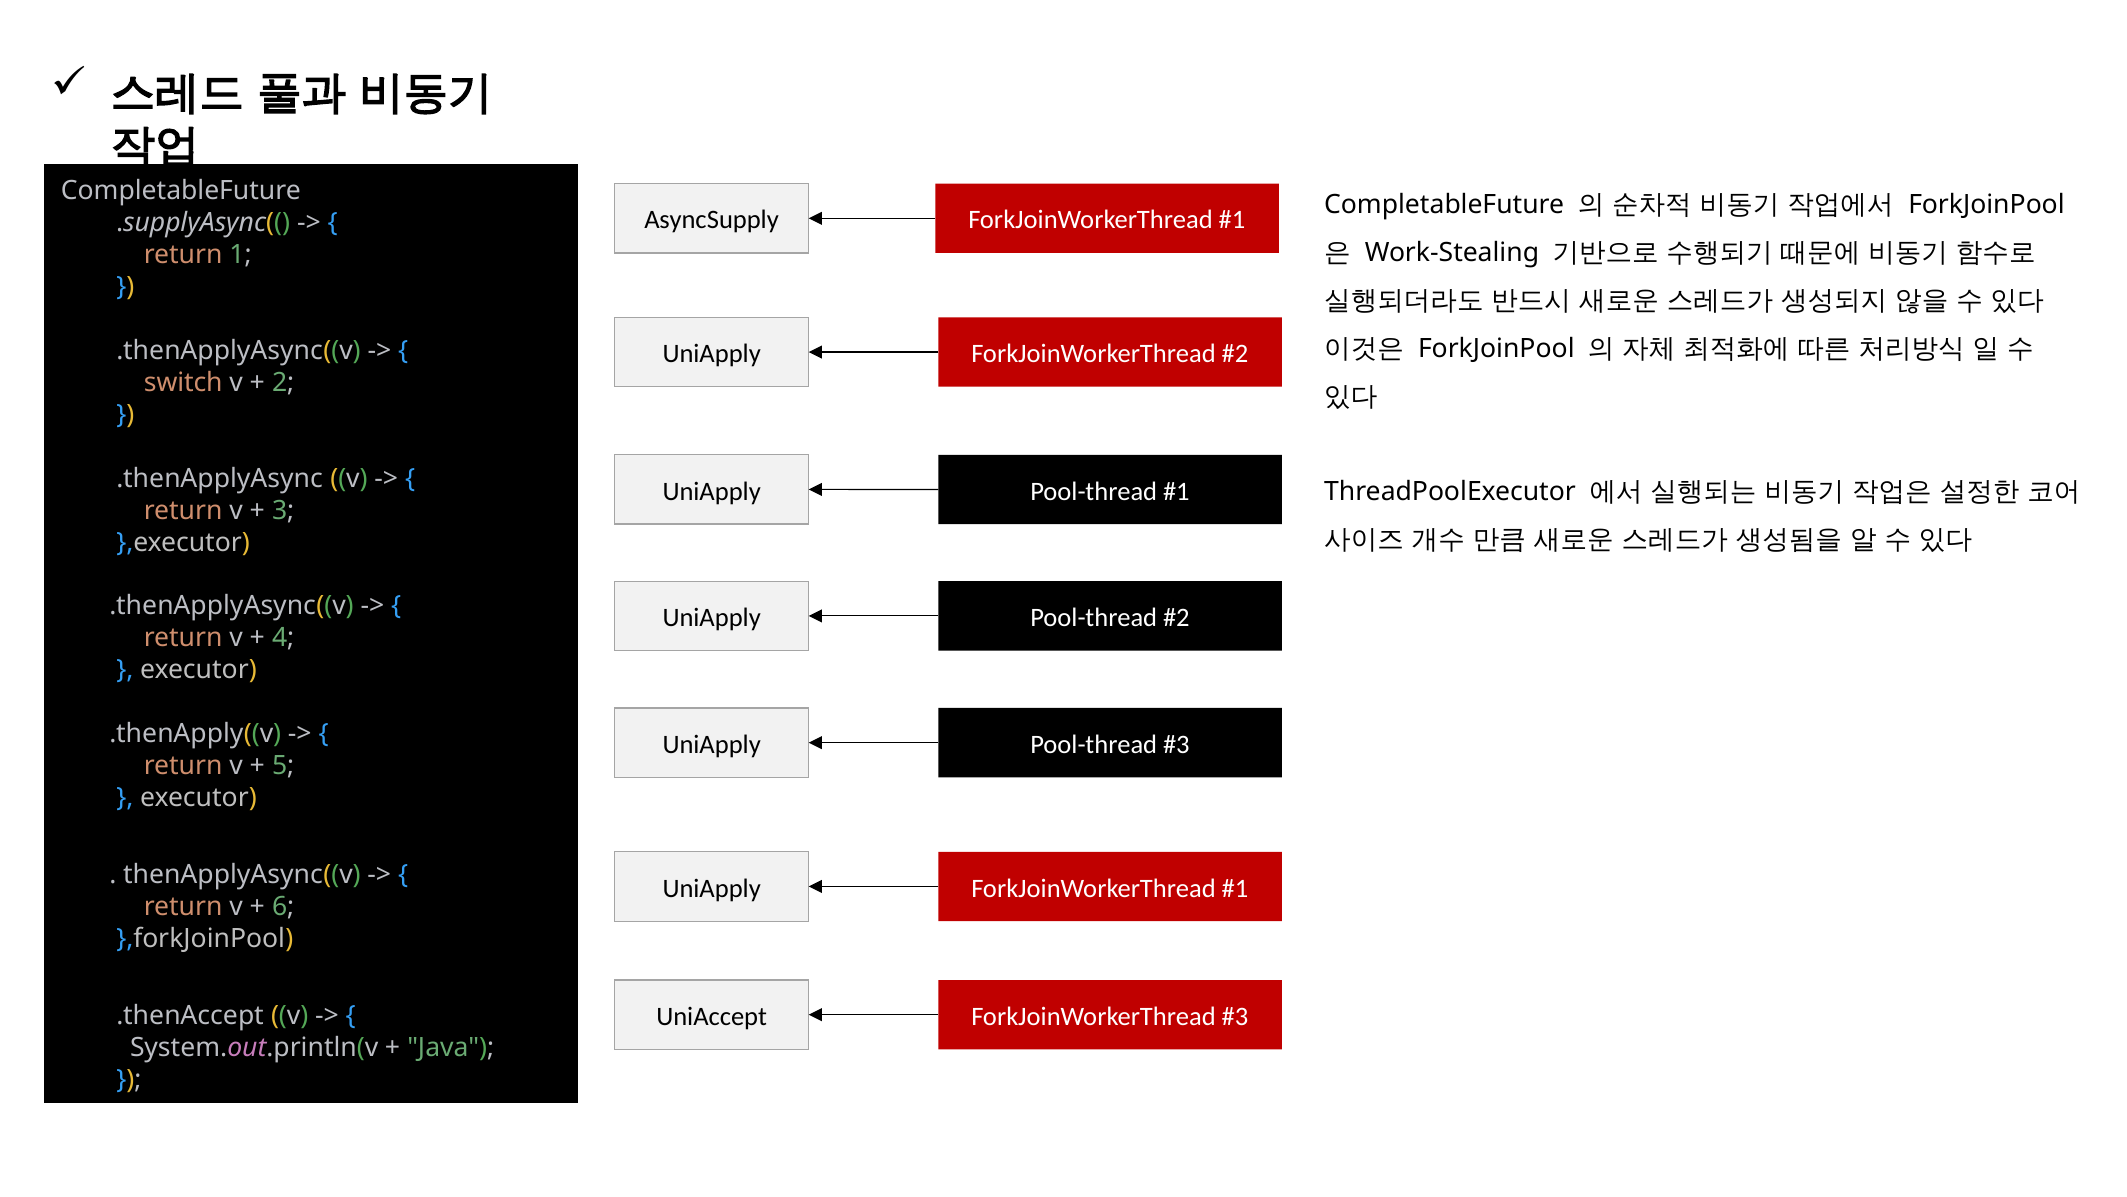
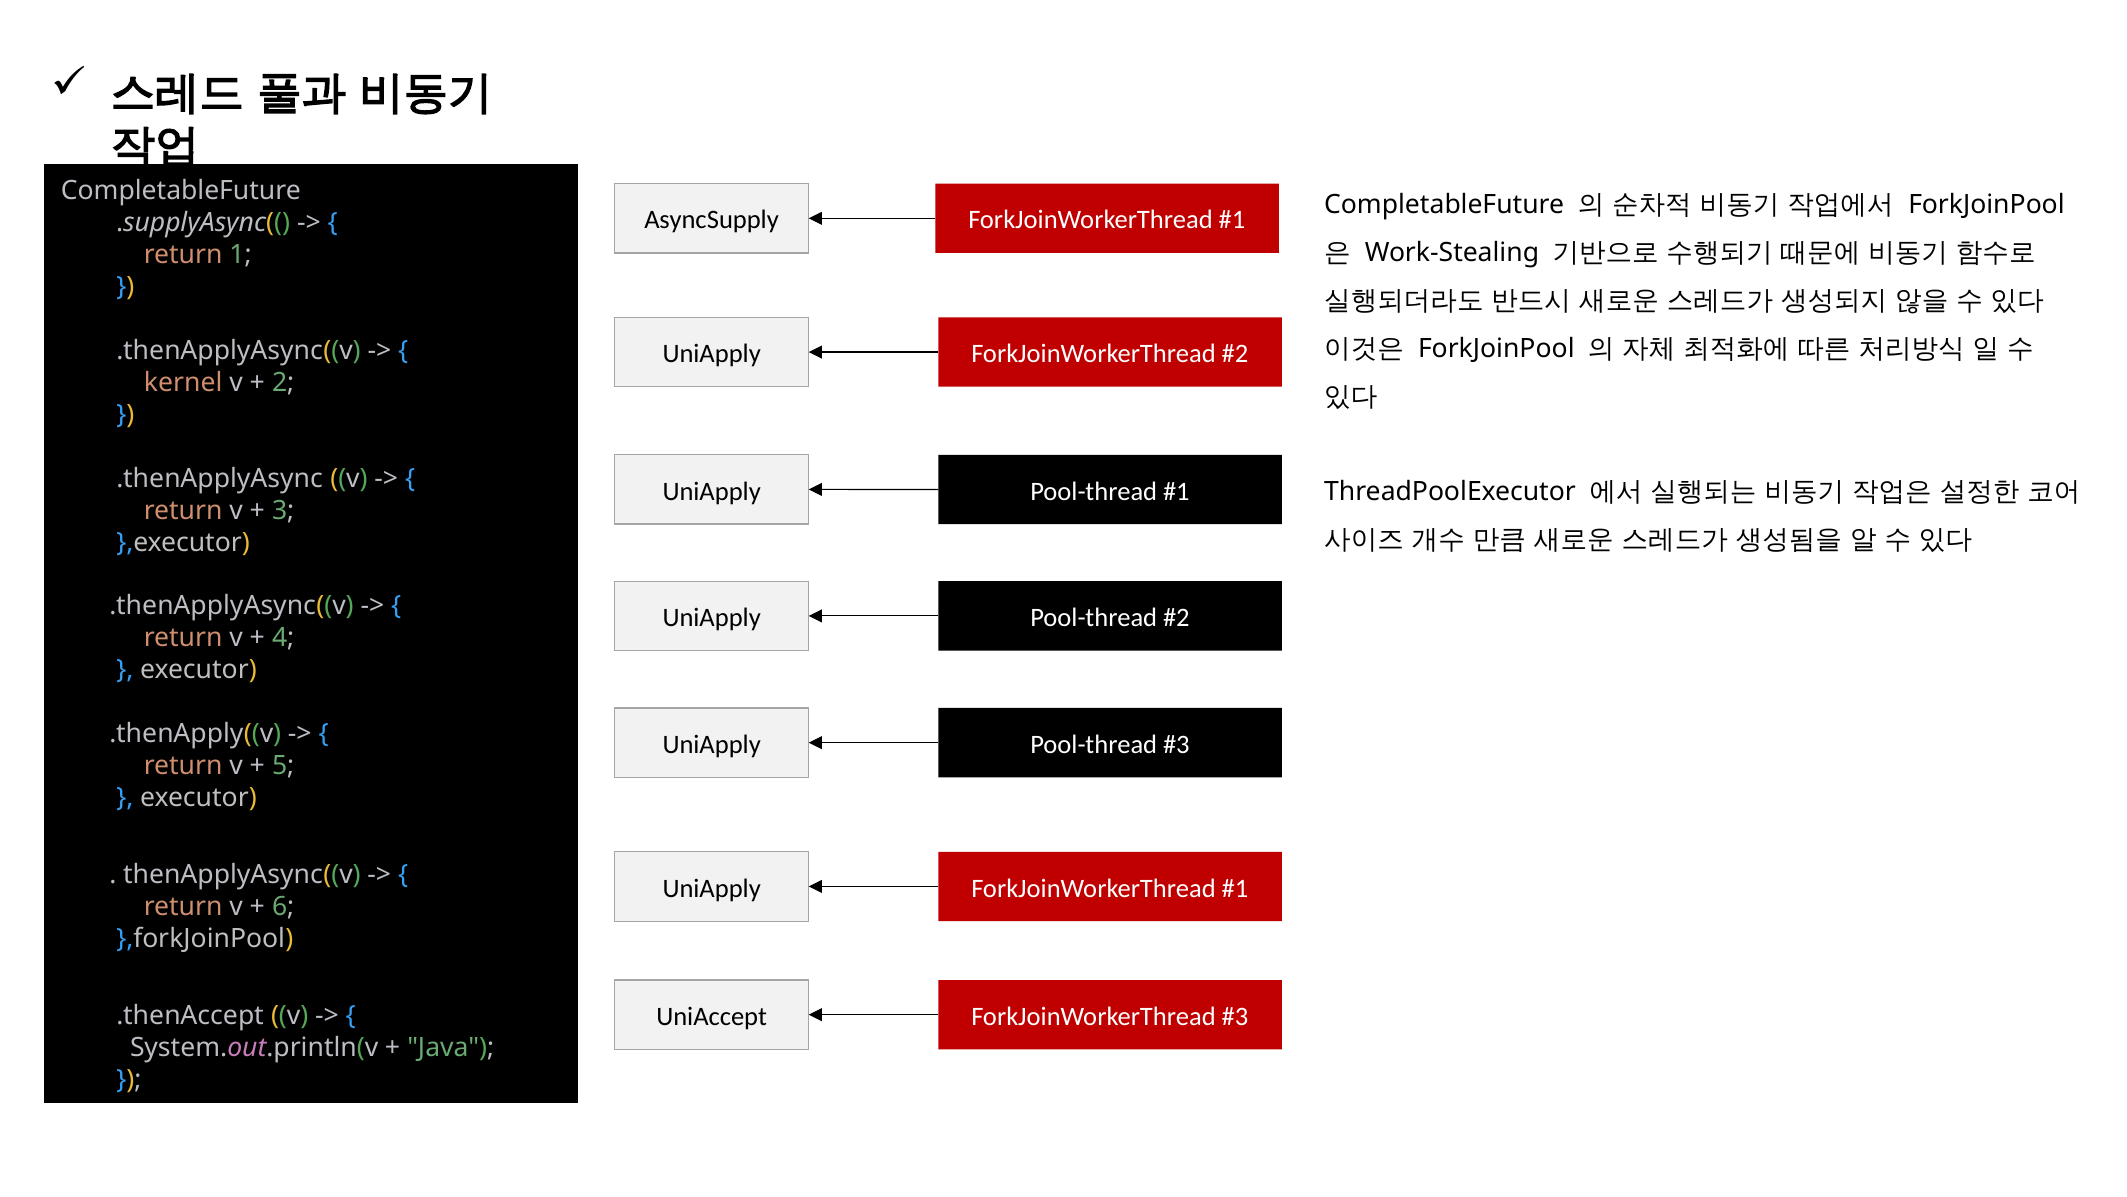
switch: switch -> kernel
